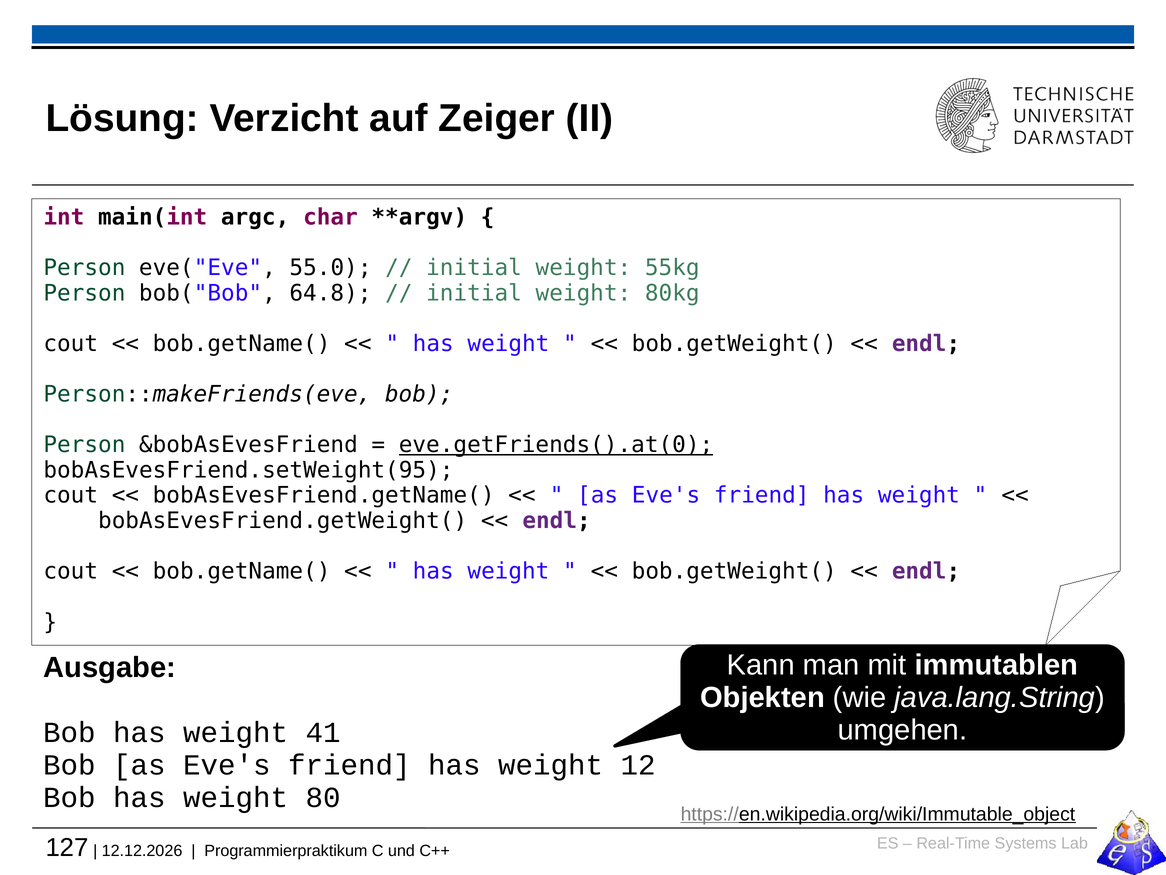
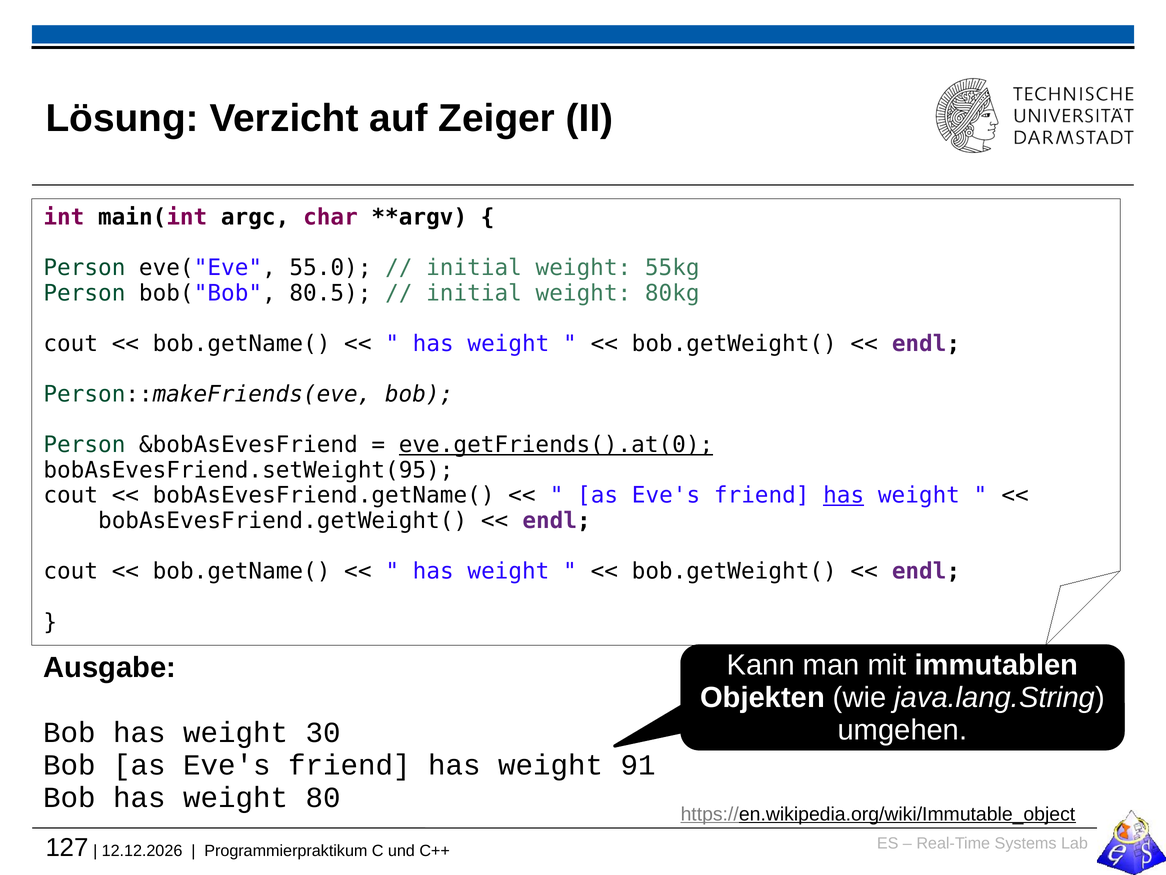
64.8: 64.8 -> 80.5
has at (844, 495) underline: none -> present
41: 41 -> 30
12: 12 -> 91
